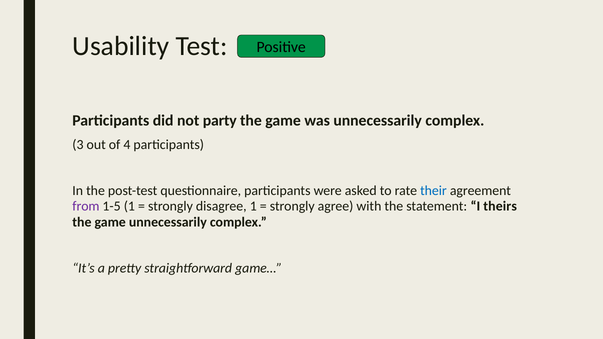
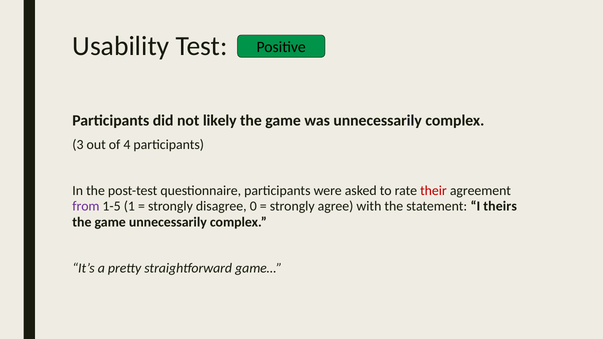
party: party -> likely
their colour: blue -> red
disagree 1: 1 -> 0
